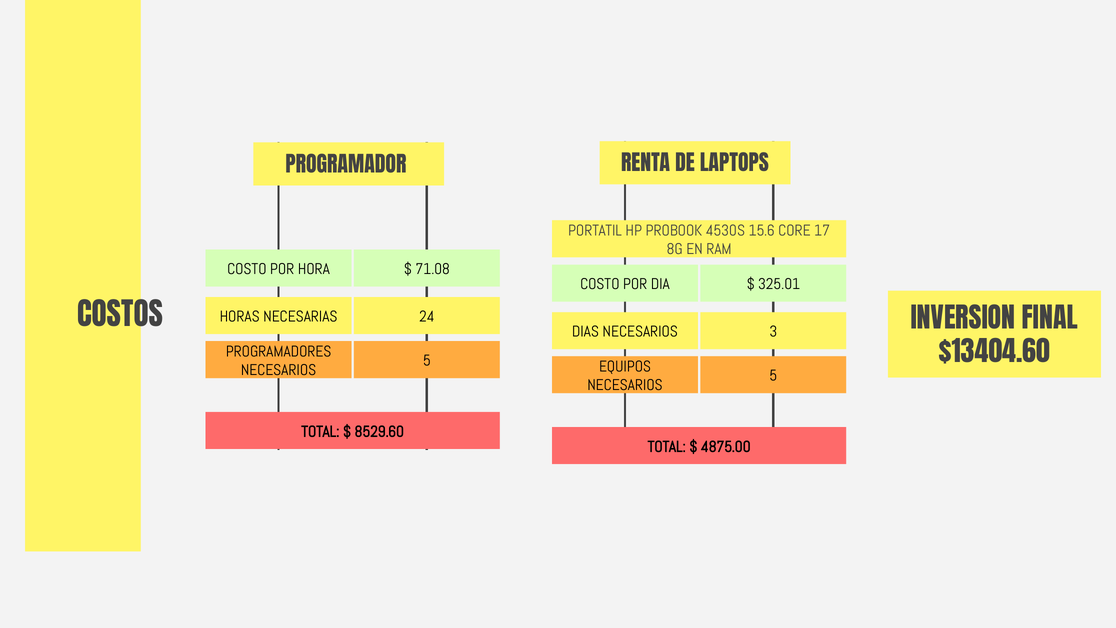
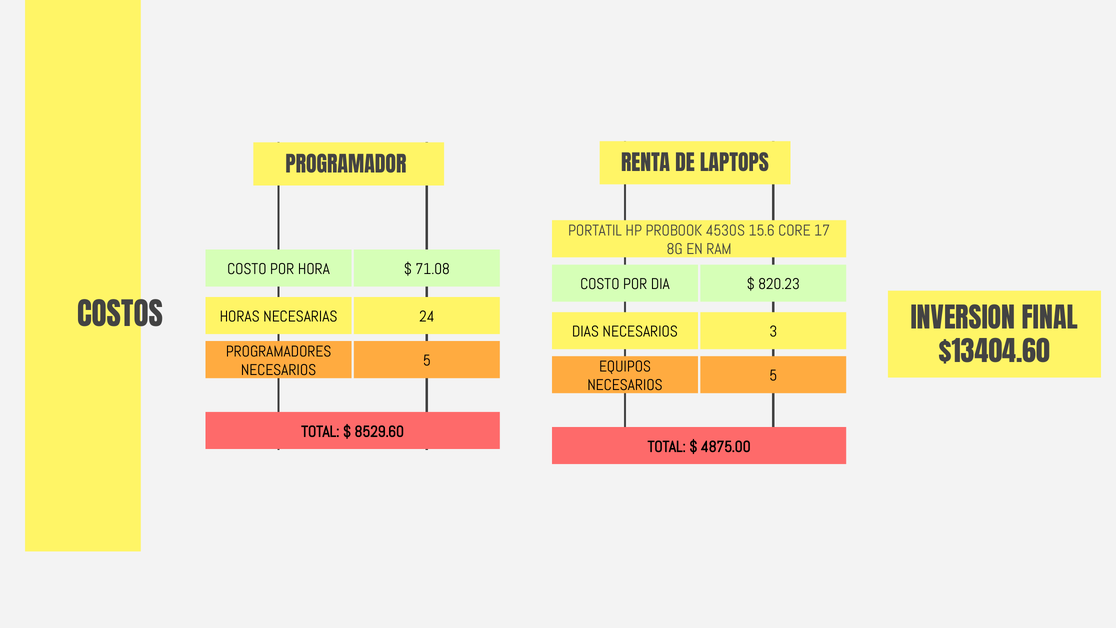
325.01: 325.01 -> 820.23
